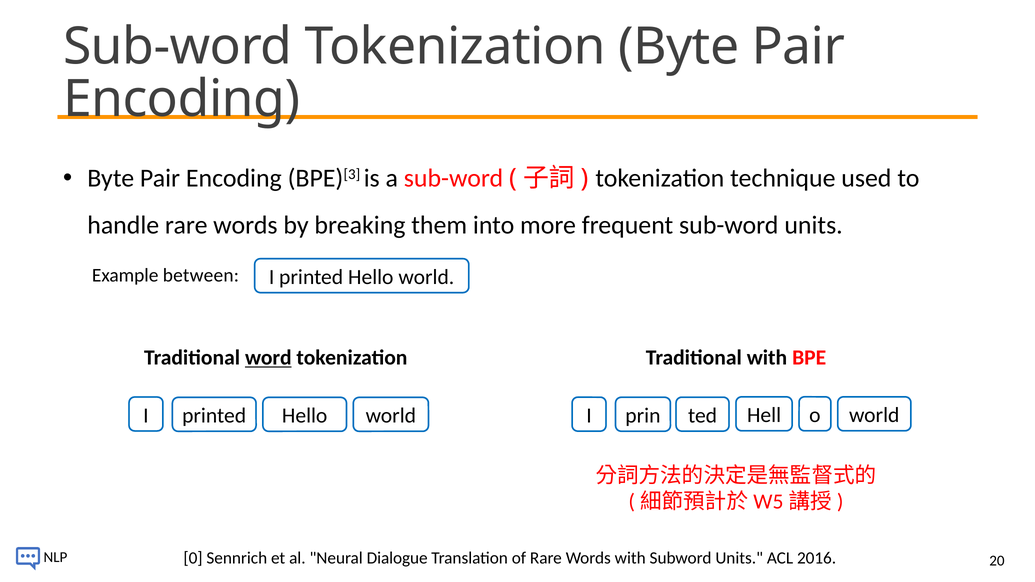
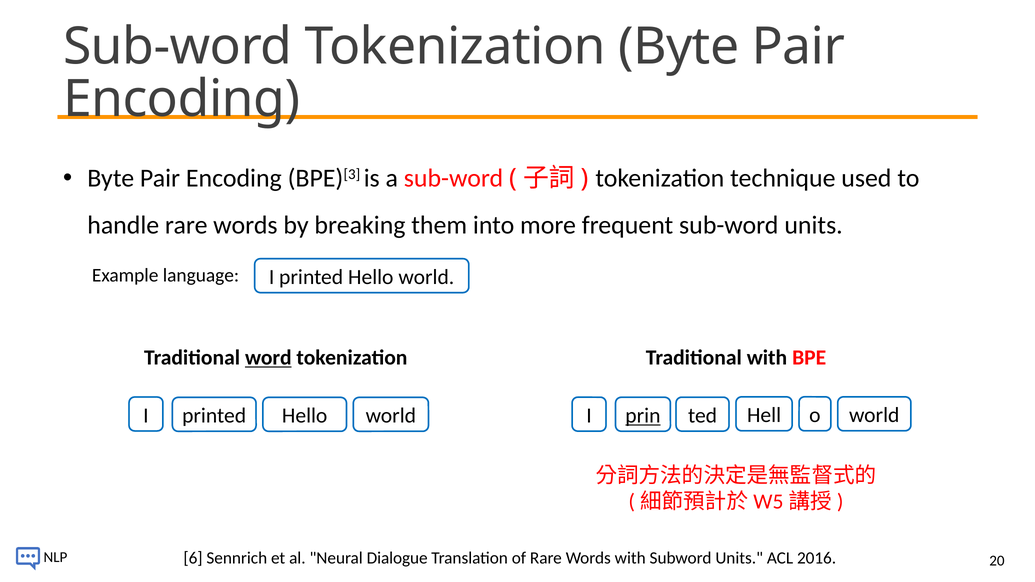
between: between -> language
prin underline: none -> present
0: 0 -> 6
